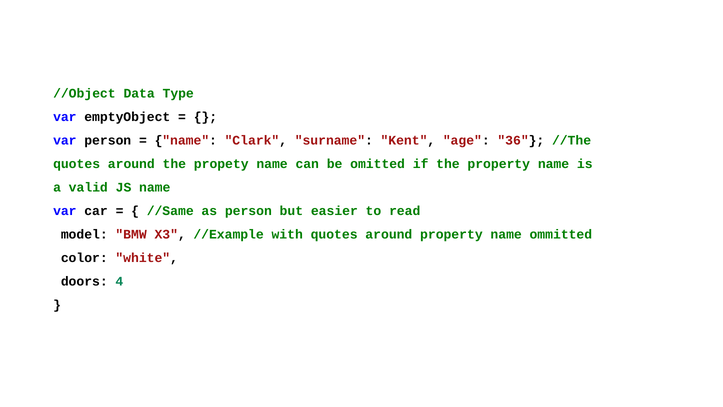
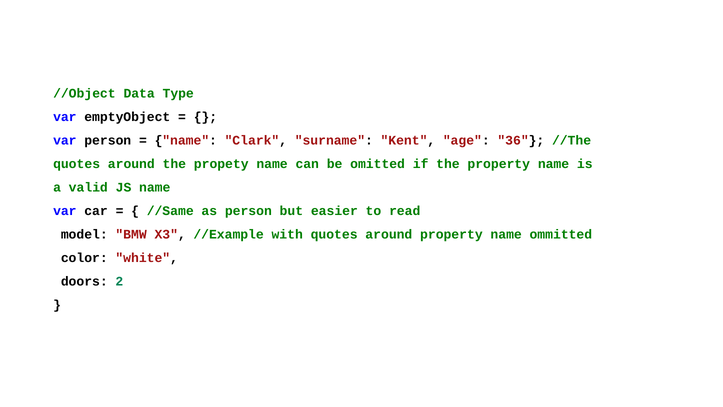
4: 4 -> 2
